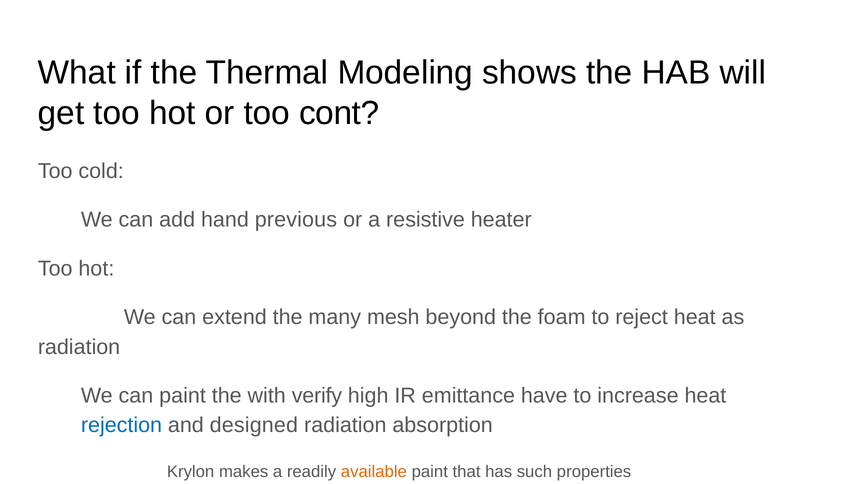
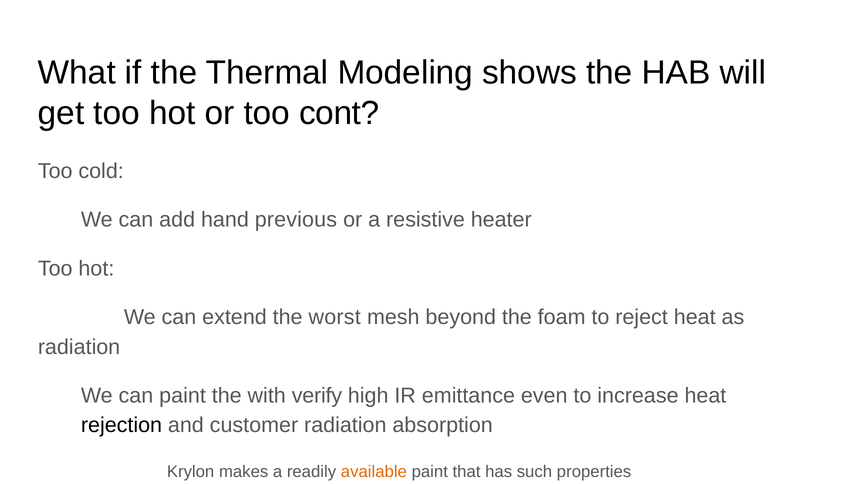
many: many -> worst
have: have -> even
rejection colour: blue -> black
designed: designed -> customer
